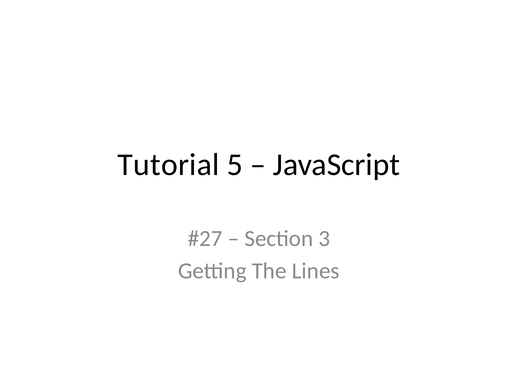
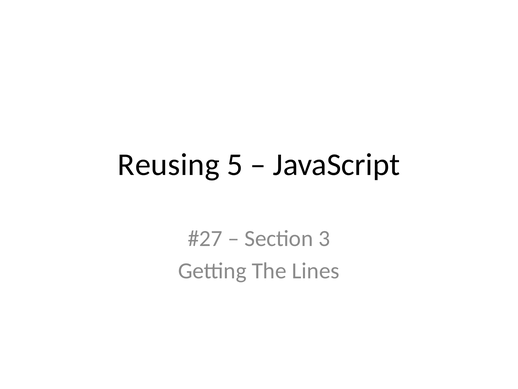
Tutorial: Tutorial -> Reusing
